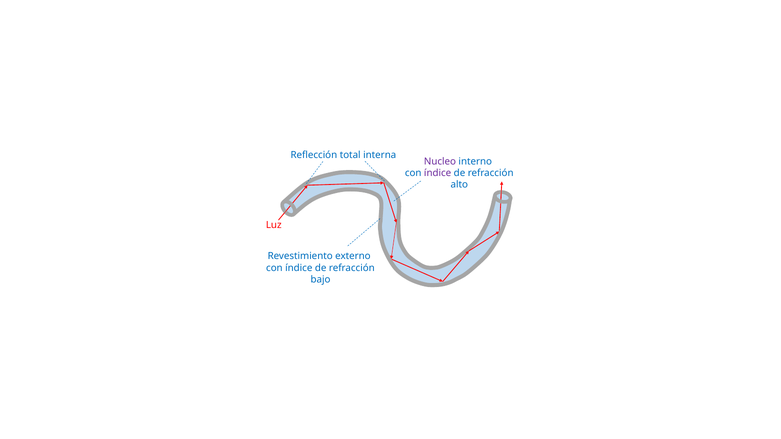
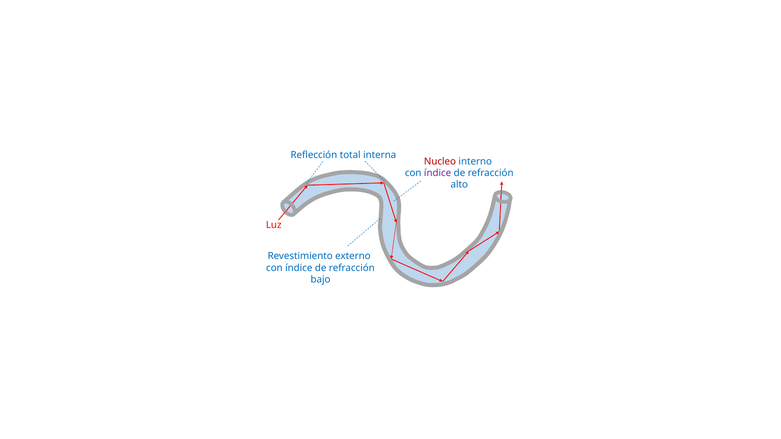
Nucleo colour: purple -> red
